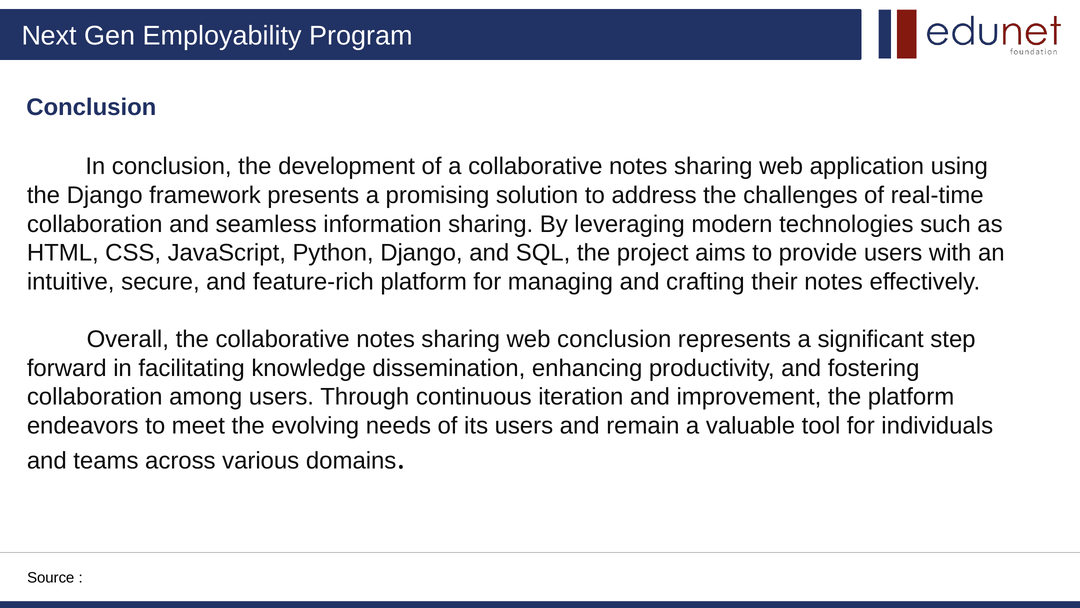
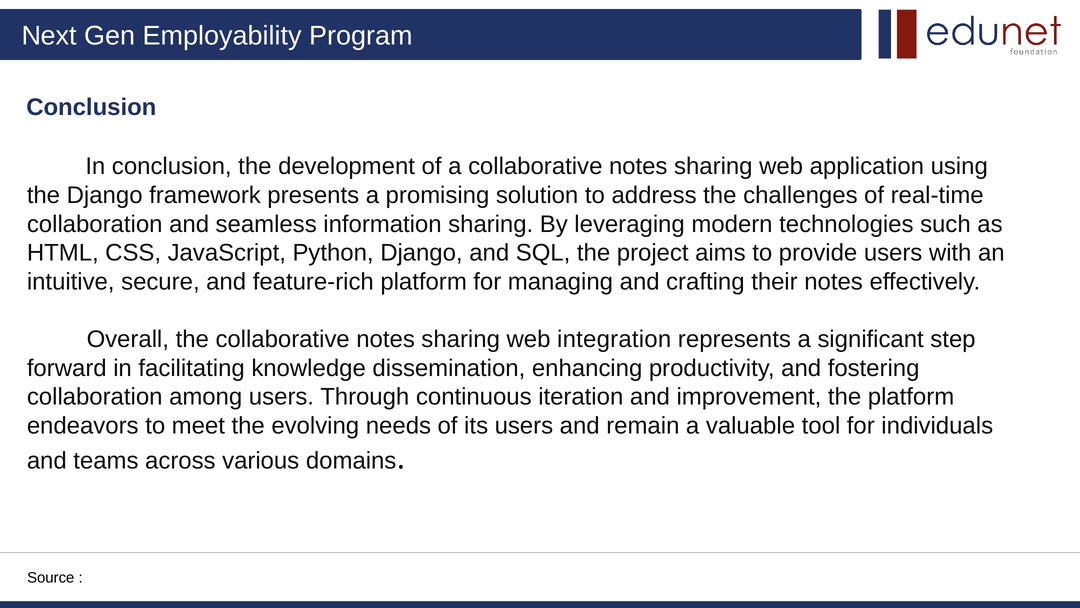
web conclusion: conclusion -> integration
